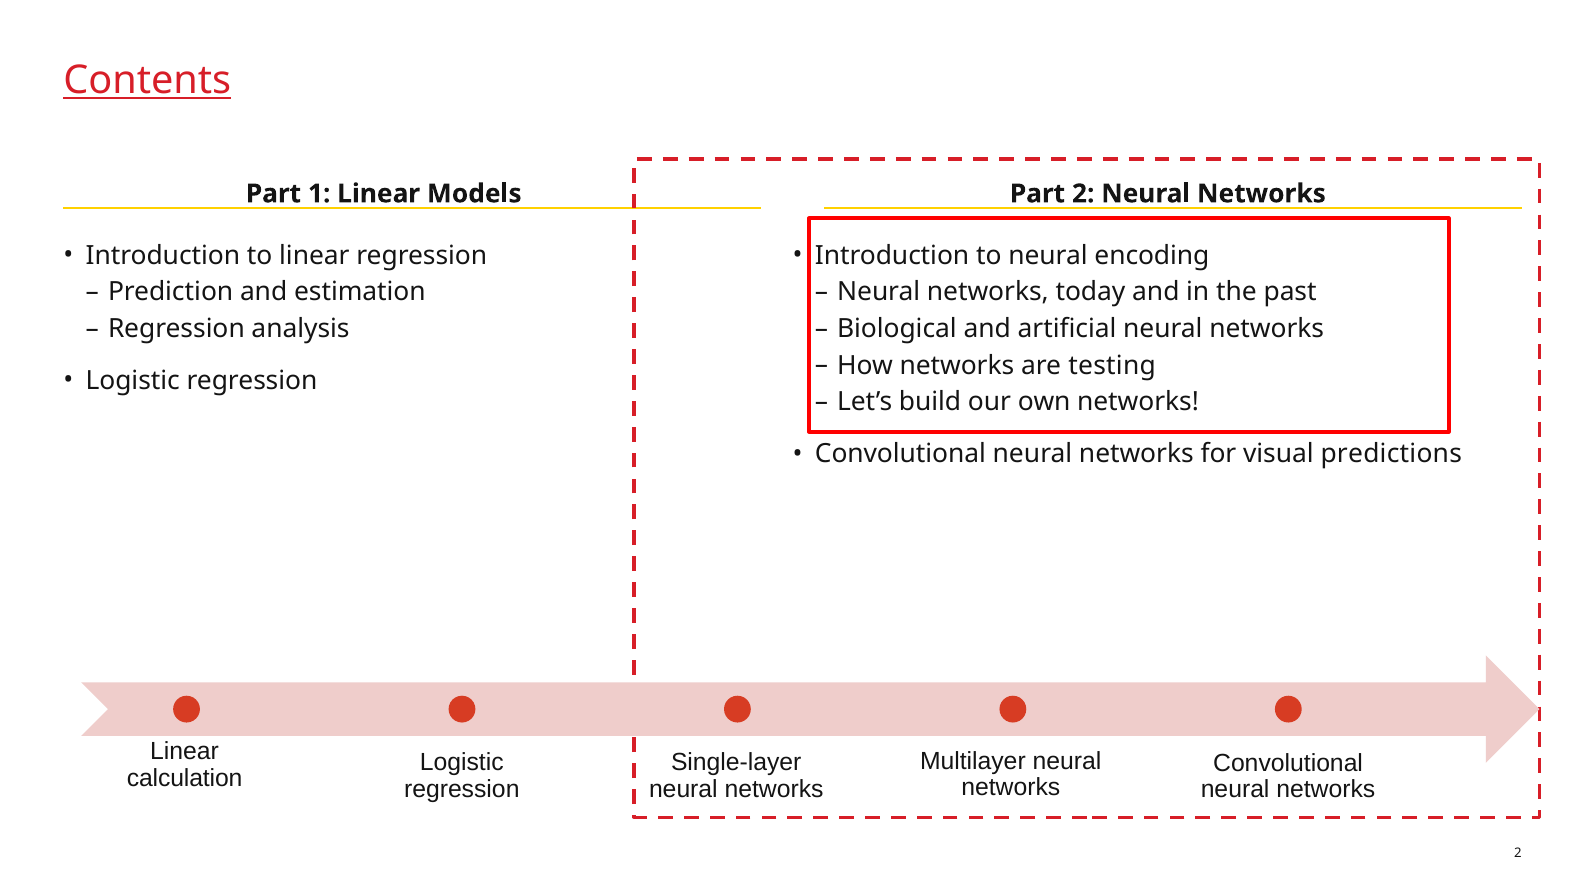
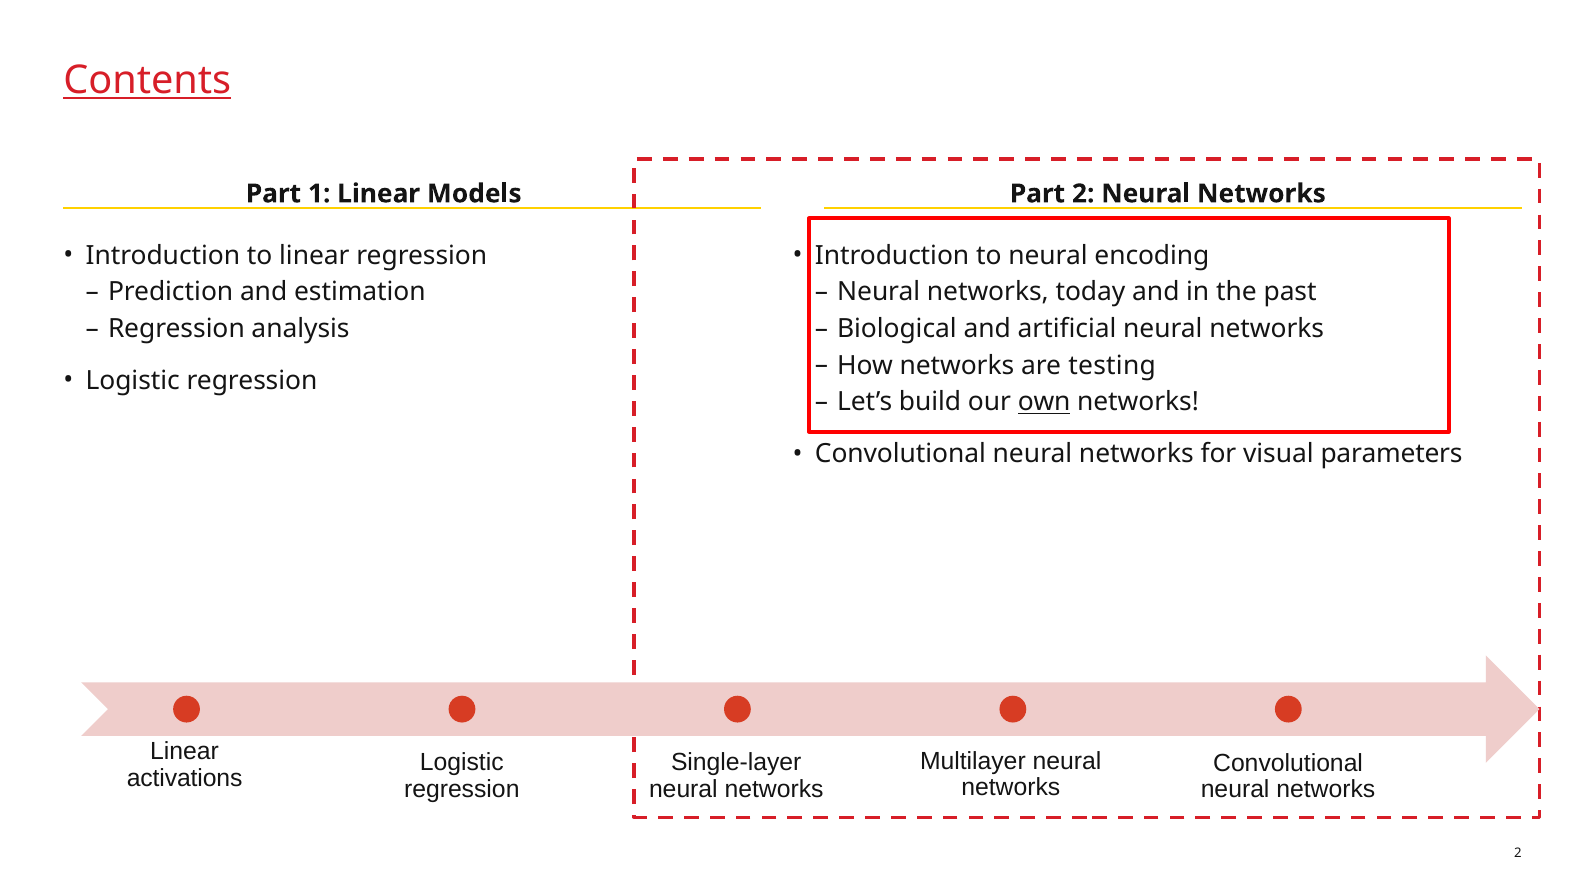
own underline: none -> present
predictions: predictions -> parameters
calculation: calculation -> activations
